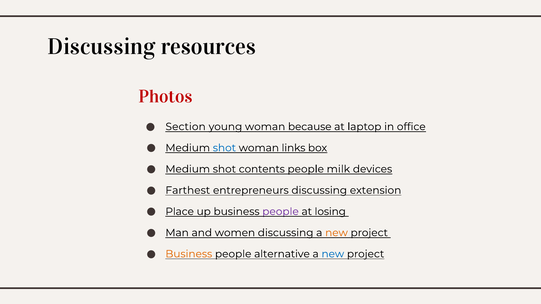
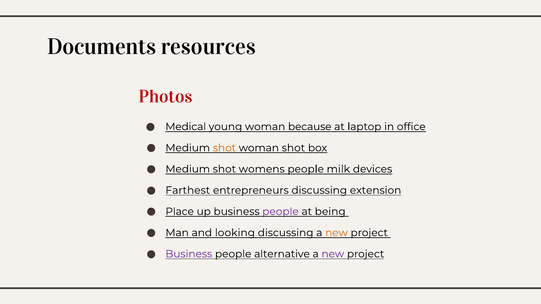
Discussing at (102, 47): Discussing -> Documents
Section: Section -> Medical
shot at (224, 148) colour: blue -> orange
woman links: links -> shot
contents: contents -> womens
losing: losing -> being
women: women -> looking
Business at (189, 254) colour: orange -> purple
new at (333, 254) colour: blue -> purple
